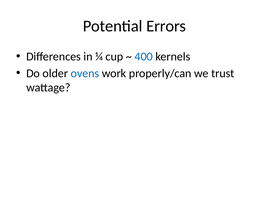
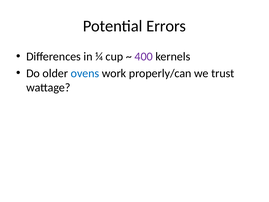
400 colour: blue -> purple
